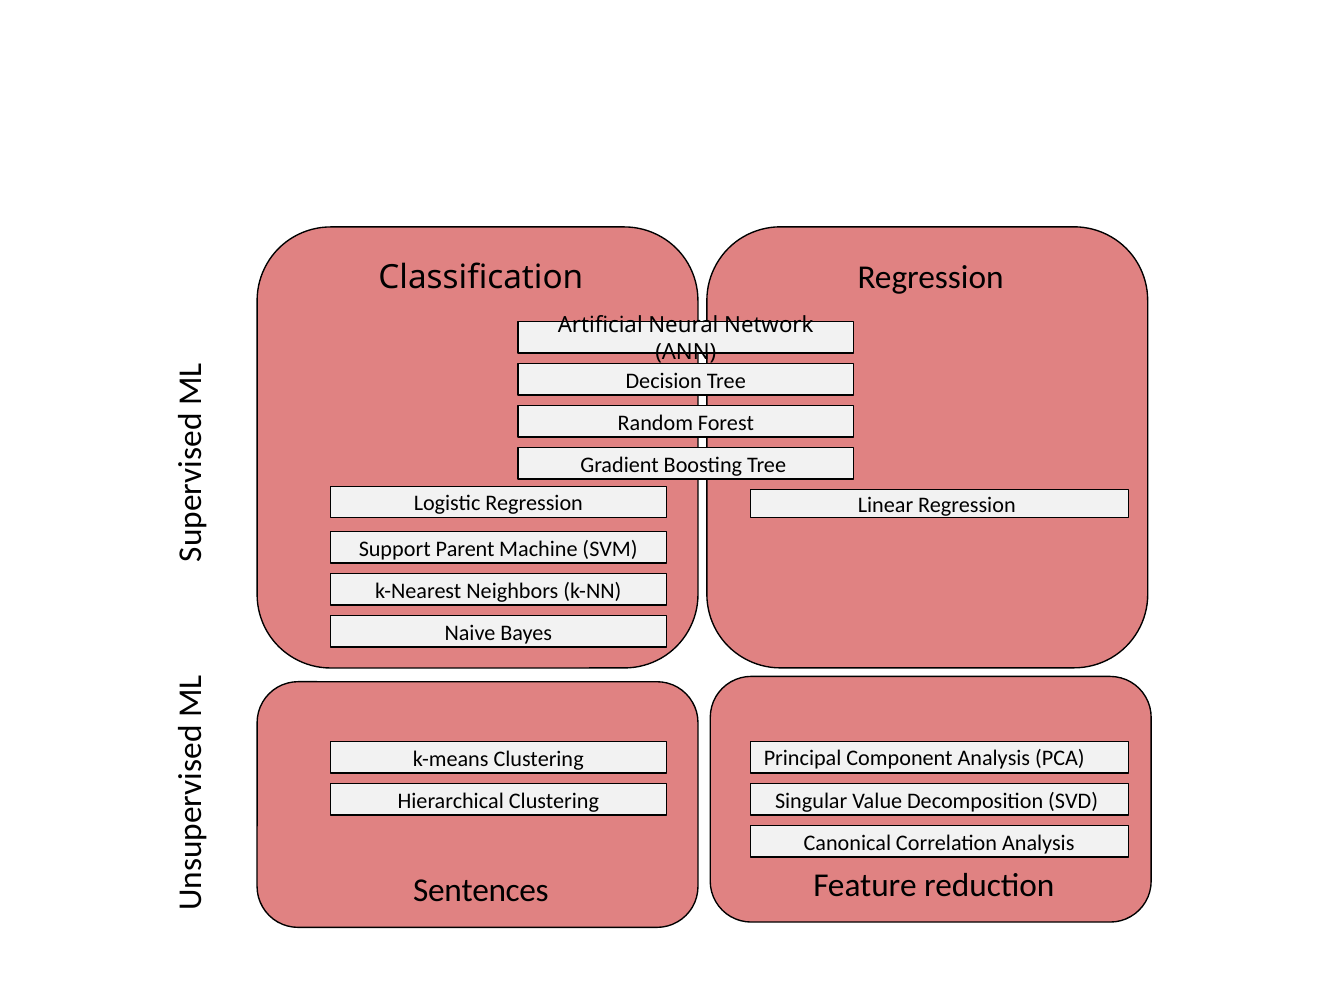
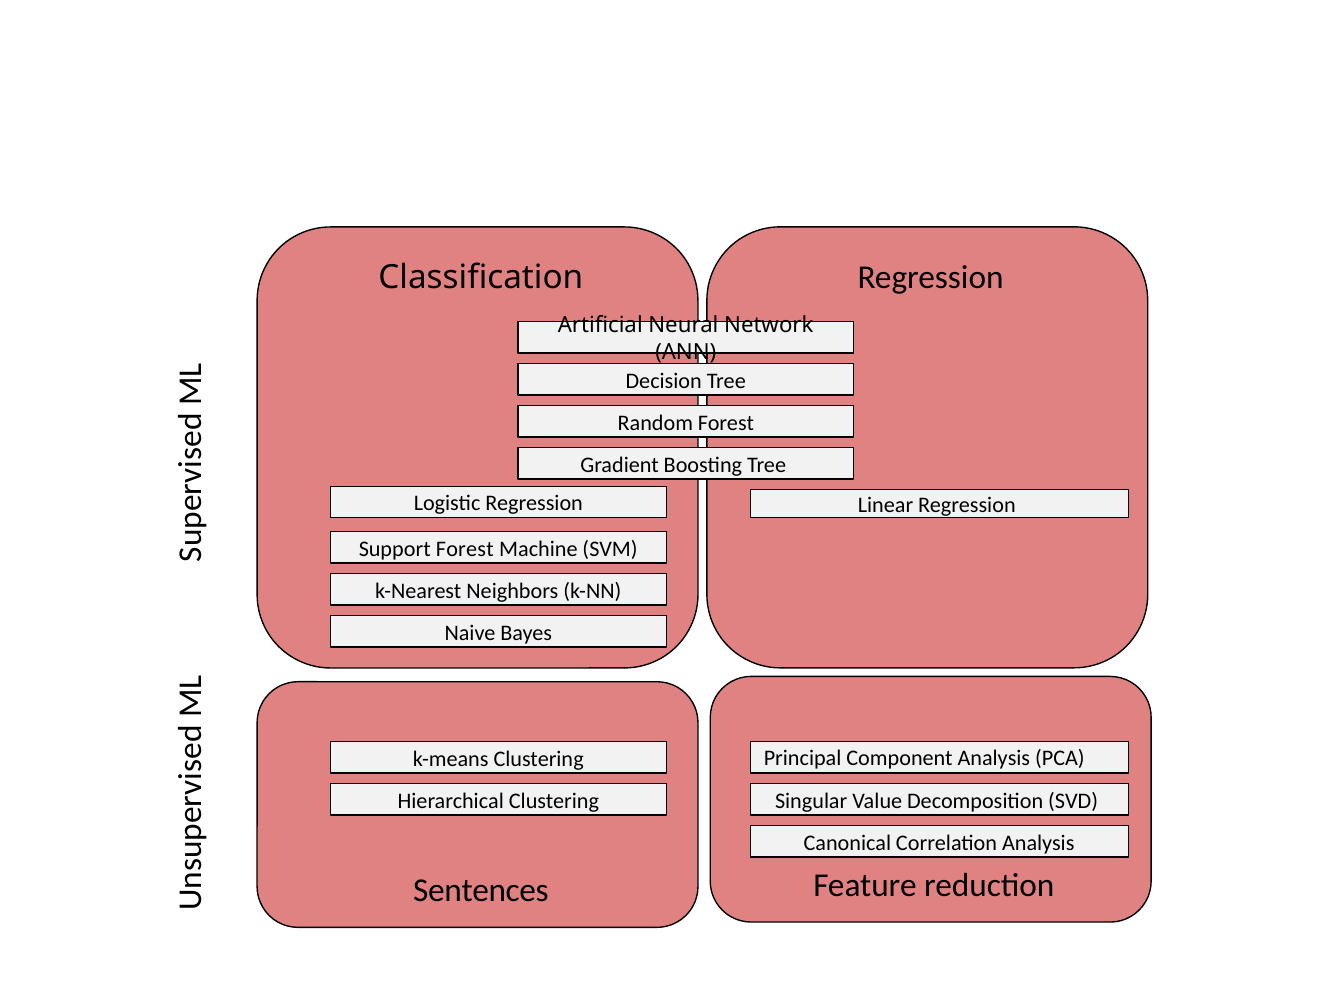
Support Parent: Parent -> Forest
